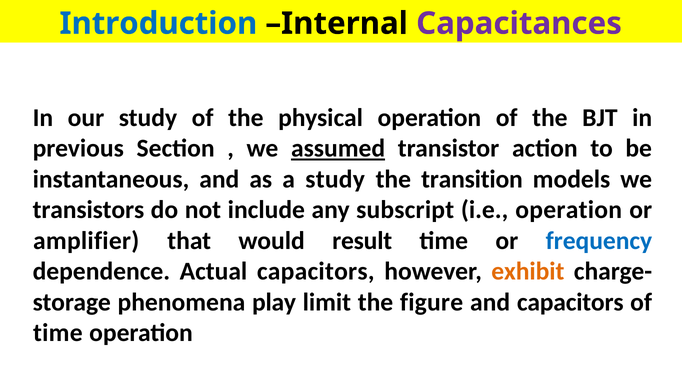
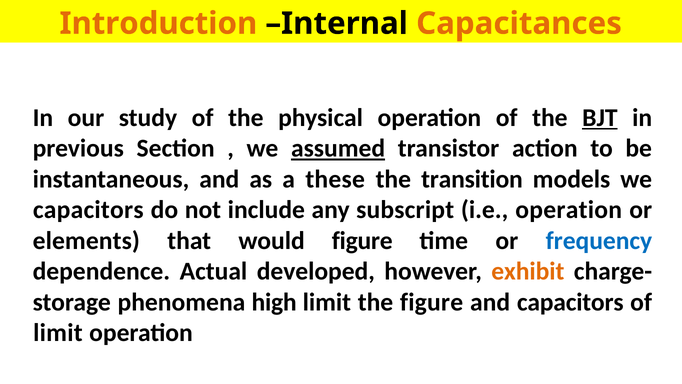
Introduction colour: blue -> orange
Capacitances colour: purple -> orange
BJT underline: none -> present
a study: study -> these
transistors at (88, 210): transistors -> capacitors
amplifier: amplifier -> elements
would result: result -> figure
Actual capacitors: capacitors -> developed
play: play -> high
time at (58, 332): time -> limit
